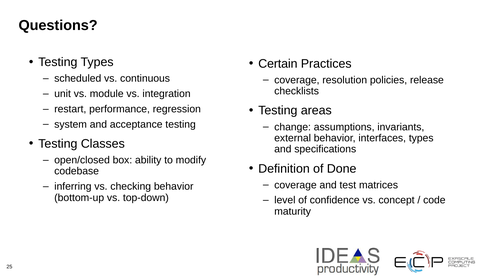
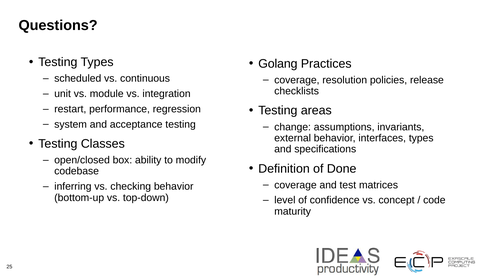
Certain: Certain -> Golang
